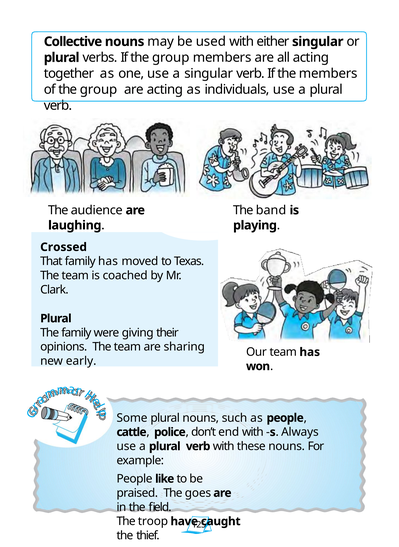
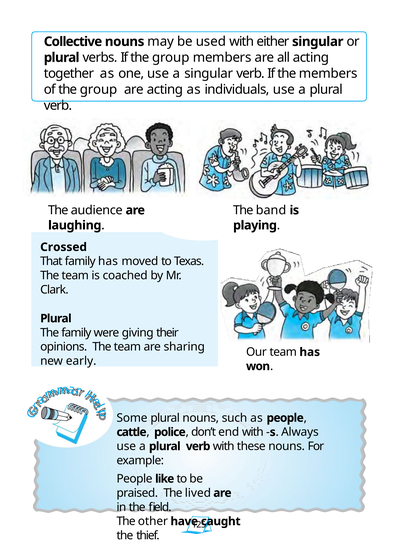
goes: goes -> lived
troop: troop -> other
